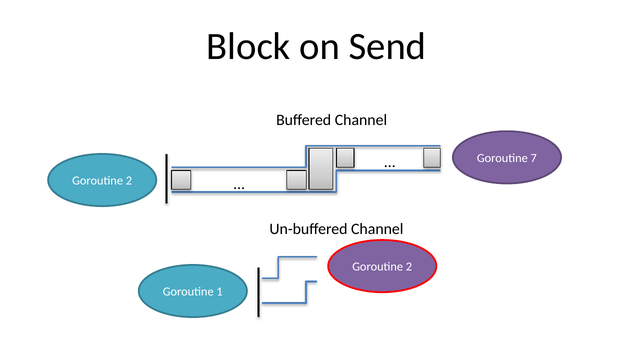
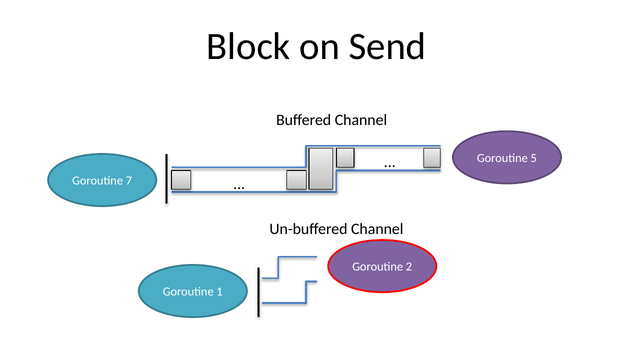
7: 7 -> 5
2 at (129, 181): 2 -> 7
